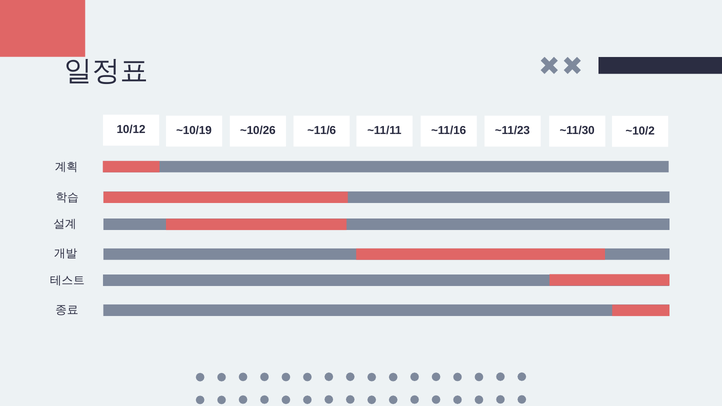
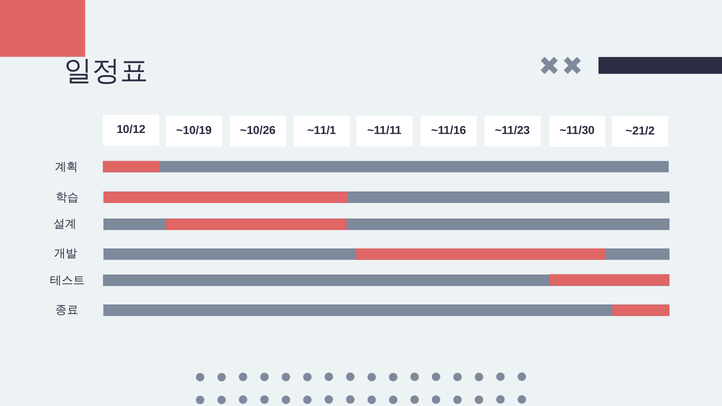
~11/6: ~11/6 -> ~11/1
~10/2: ~10/2 -> ~21/2
